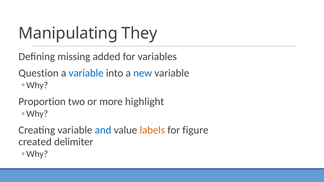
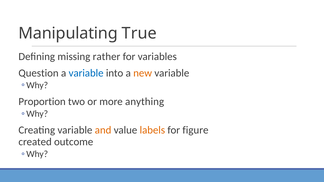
They: They -> True
added: added -> rather
new colour: blue -> orange
highlight: highlight -> anything
and colour: blue -> orange
delimiter: delimiter -> outcome
